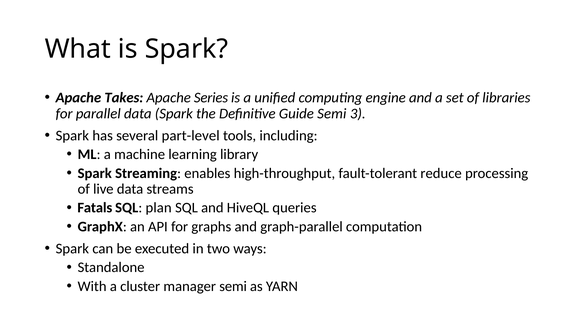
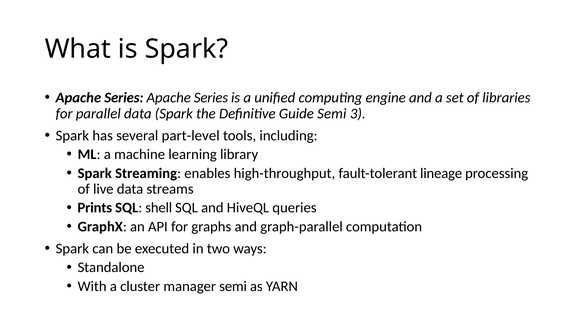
Takes at (124, 98): Takes -> Series
reduce: reduce -> lineage
Fatals: Fatals -> Prints
plan: plan -> shell
